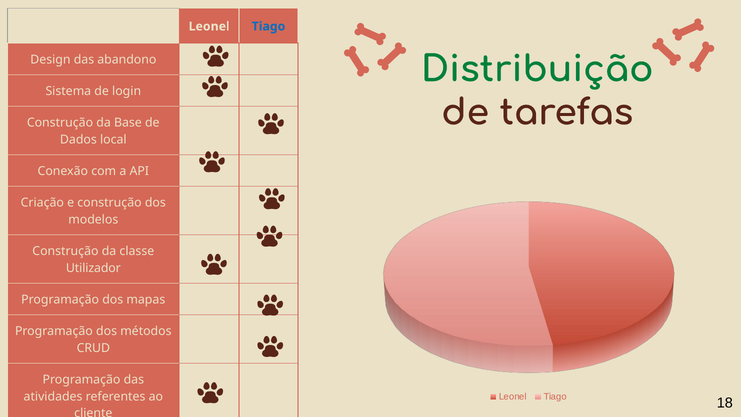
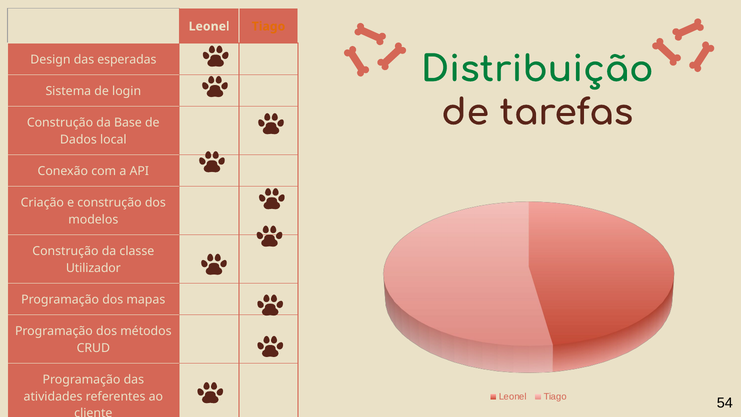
Tiago at (268, 26) colour: blue -> orange
abandono: abandono -> esperadas
18: 18 -> 54
